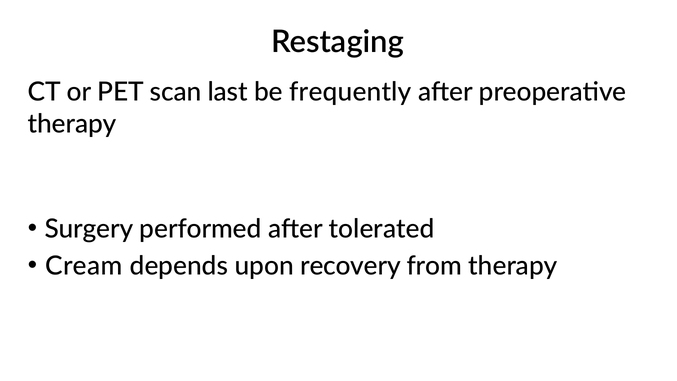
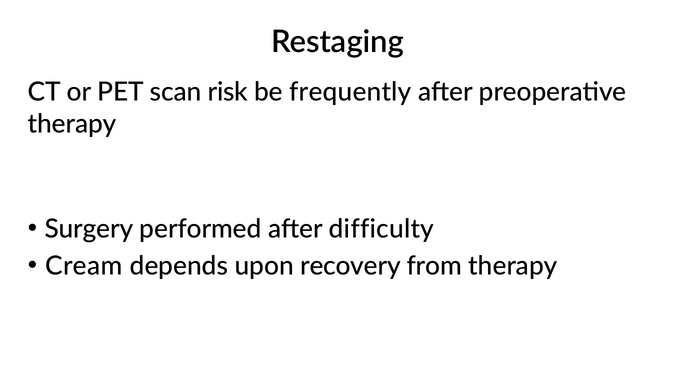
last: last -> risk
tolerated: tolerated -> difficulty
